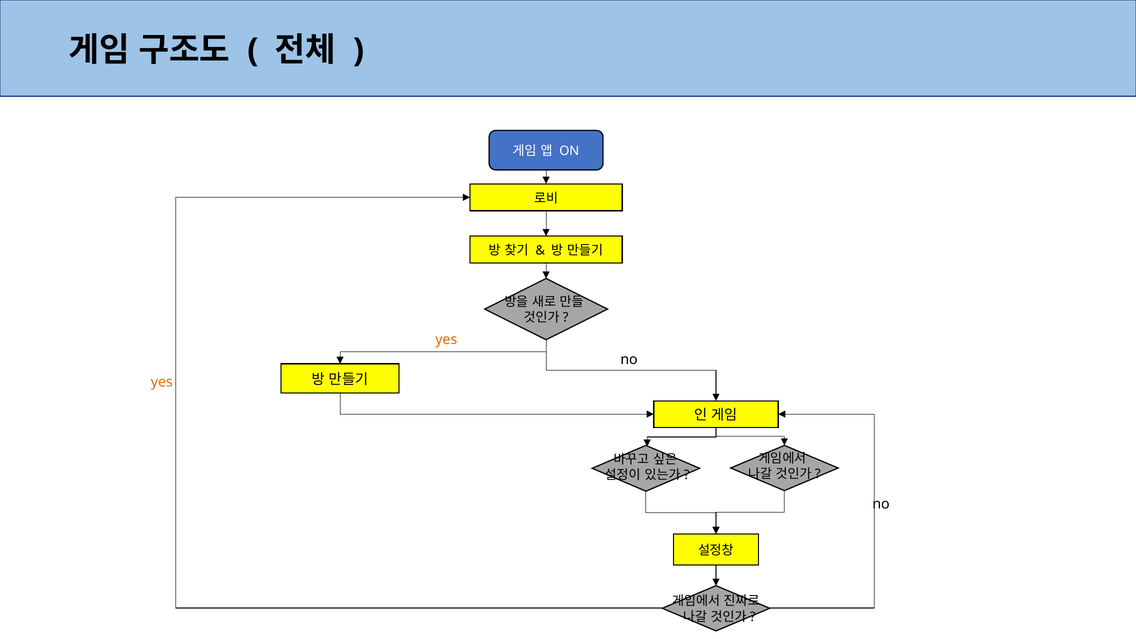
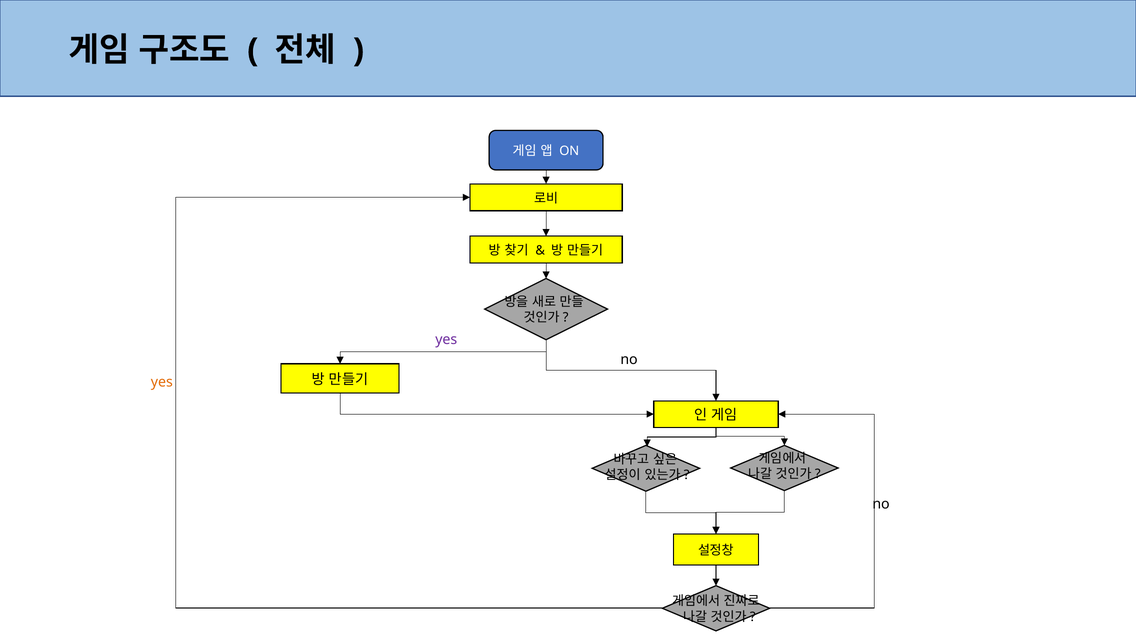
yes at (446, 340) colour: orange -> purple
